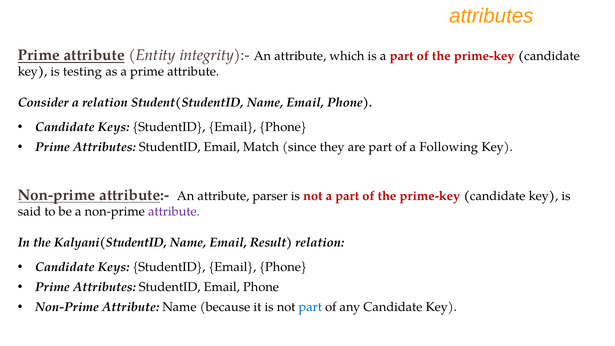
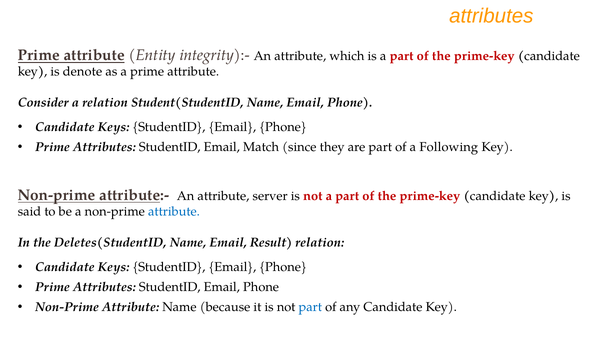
testing: testing -> denote
parser: parser -> server
attribute at (174, 212) colour: purple -> blue
Kalyani(StudentID: Kalyani(StudentID -> Deletes(StudentID
